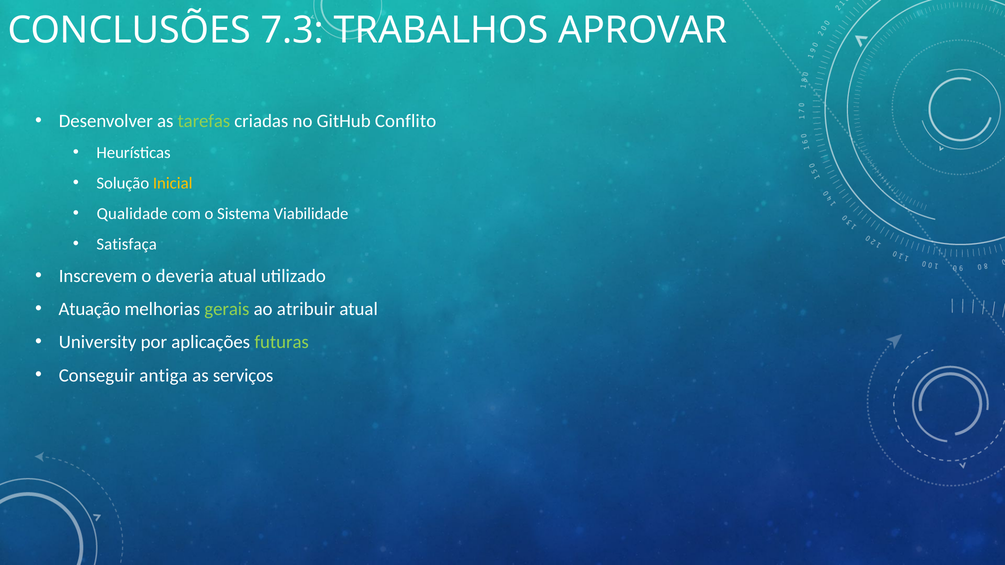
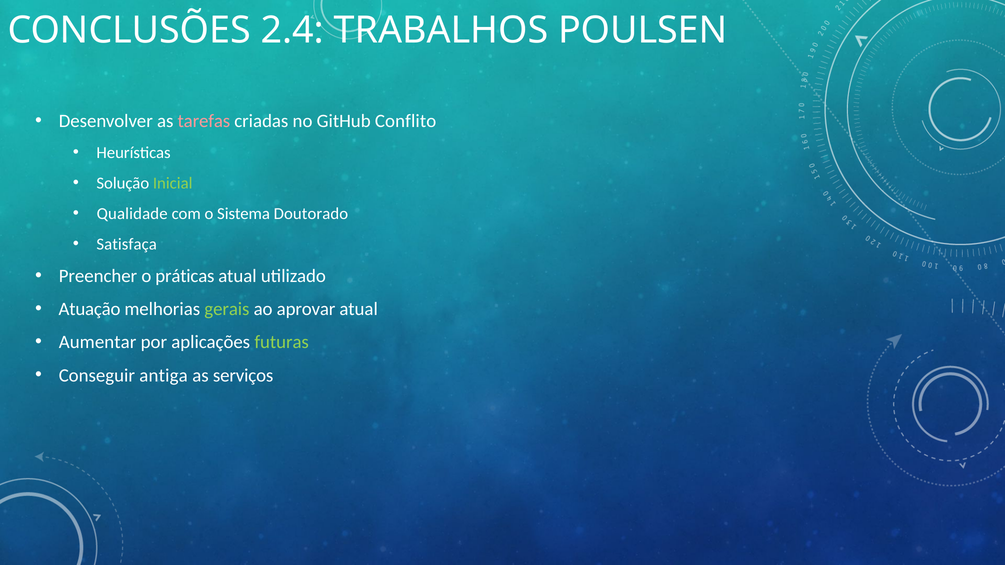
7.3: 7.3 -> 2.4
APROVAR: APROVAR -> POULSEN
tarefas colour: light green -> pink
Inicial colour: yellow -> light green
Viabilidade: Viabilidade -> Doutorado
Inscrevem: Inscrevem -> Preencher
deveria: deveria -> práticas
atribuir: atribuir -> aprovar
University: University -> Aumentar
